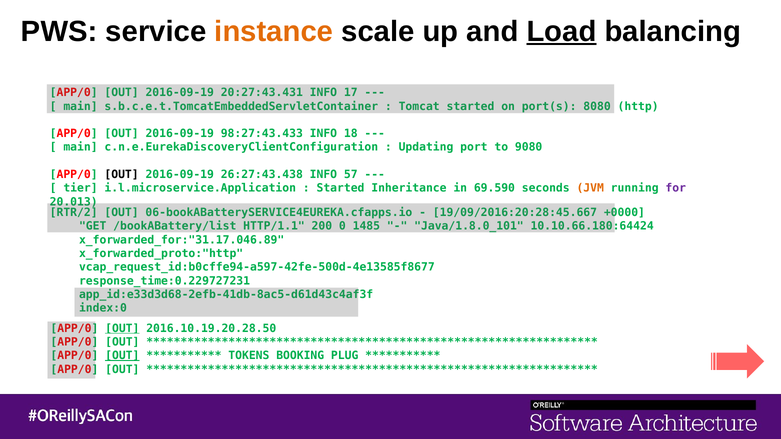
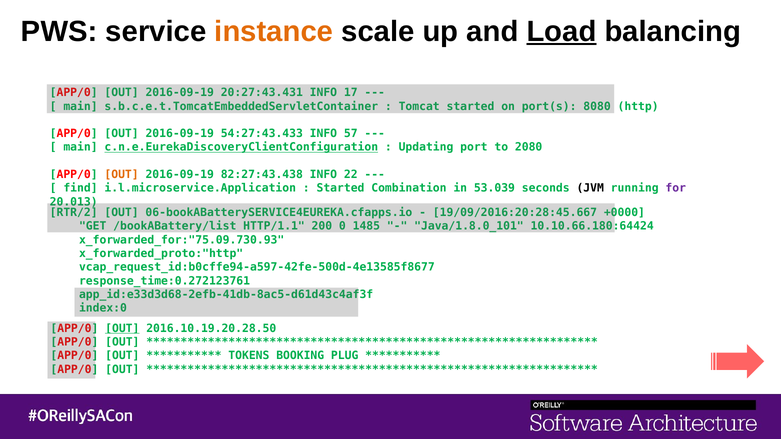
98:27:43.433: 98:27:43.433 -> 54:27:43.433
18: 18 -> 57
c.n.e.EurekaDiscoveryClientConfiguration underline: none -> present
9080: 9080 -> 2080
OUT at (122, 175) colour: black -> orange
26:27:43.438: 26:27:43.438 -> 82:27:43.438
57: 57 -> 22
tier: tier -> find
Inheritance: Inheritance -> Combination
69.590: 69.590 -> 53.039
JVM colour: orange -> black
x_forwarded_for:"31.17.046.89: x_forwarded_for:"31.17.046.89 -> x_forwarded_for:"75.09.730.93
response_time:0.229727231: response_time:0.229727231 -> response_time:0.272123761
OUT at (122, 356) underline: present -> none
